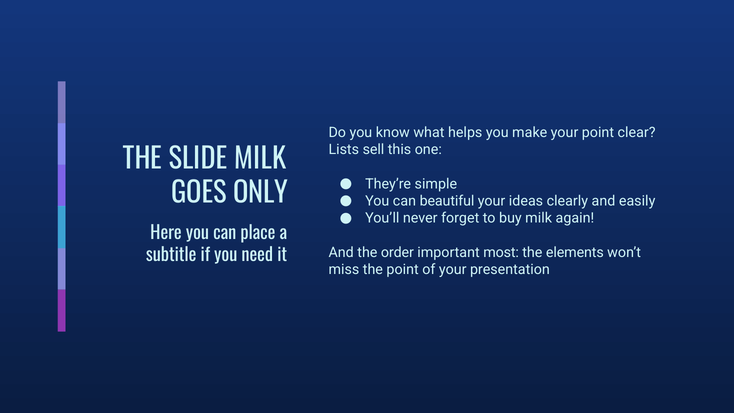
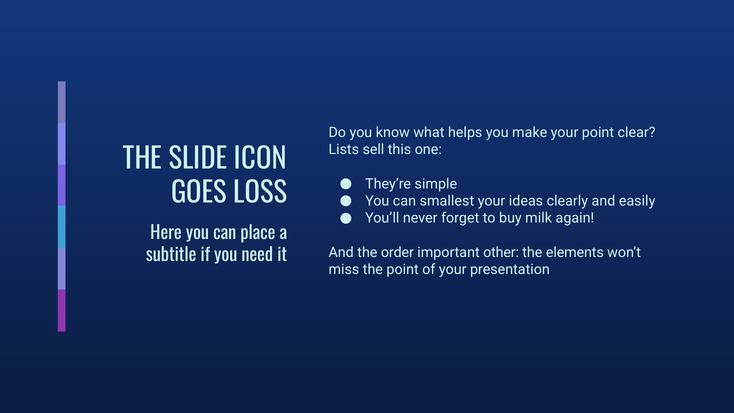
SLIDE MILK: MILK -> ICON
ONLY: ONLY -> LOSS
beautiful: beautiful -> smallest
most: most -> other
